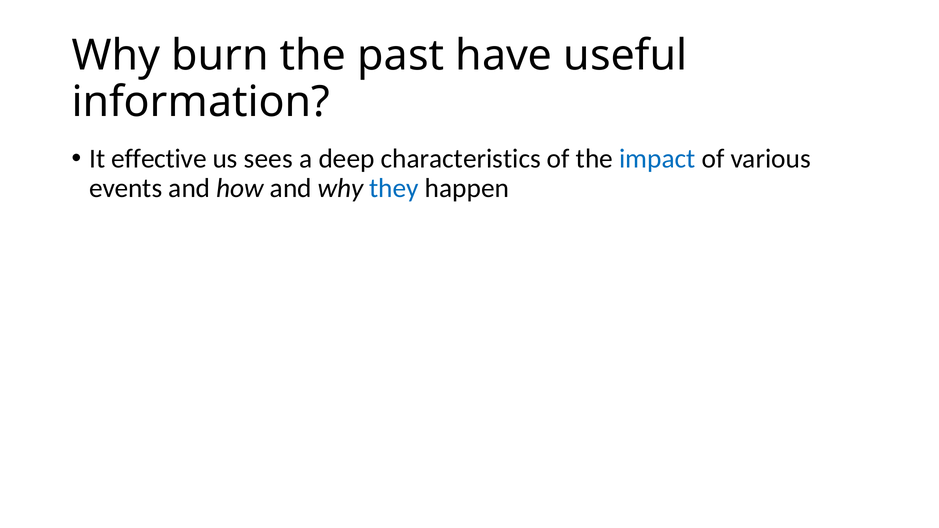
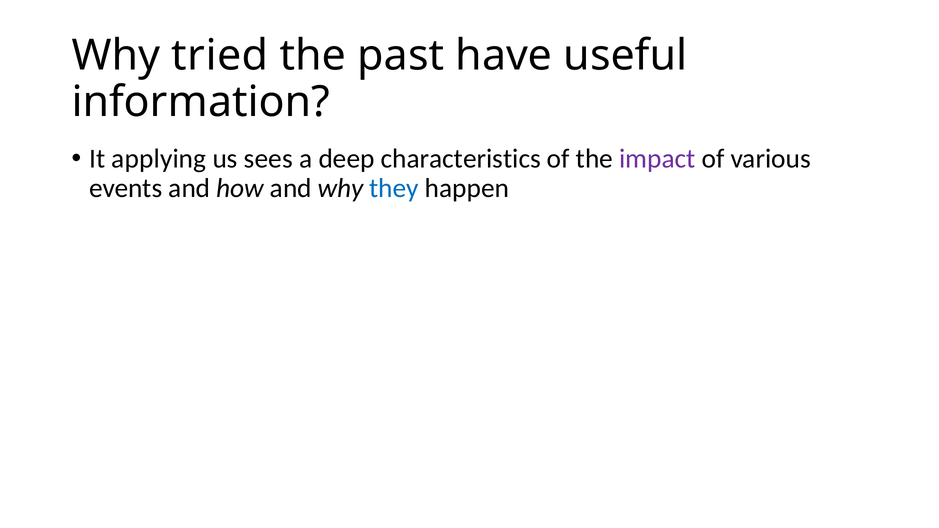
burn: burn -> tried
effective: effective -> applying
impact colour: blue -> purple
